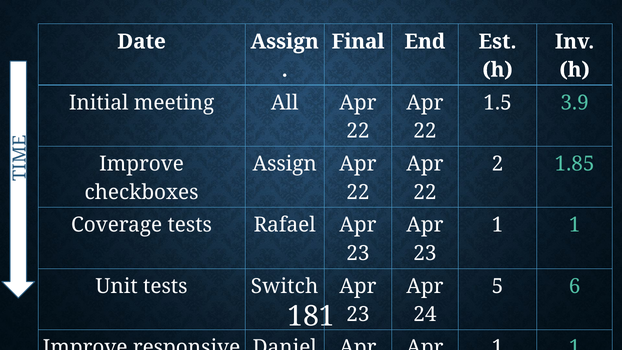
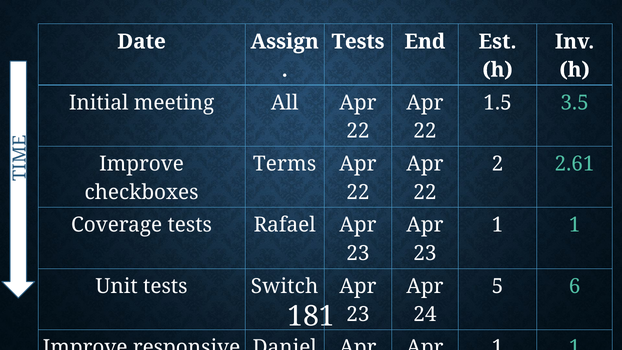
Final at (358, 42): Final -> Tests
3.9: 3.9 -> 3.5
Assign at (285, 164): Assign -> Terms
1.85: 1.85 -> 2.61
